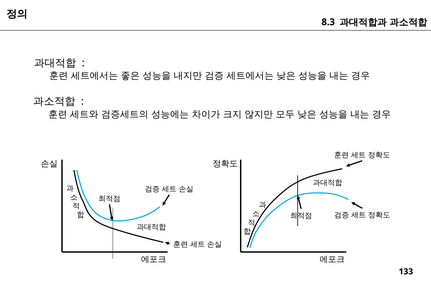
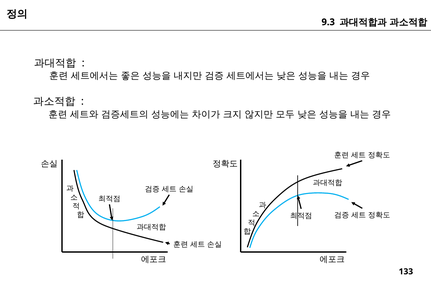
8.3: 8.3 -> 9.3
